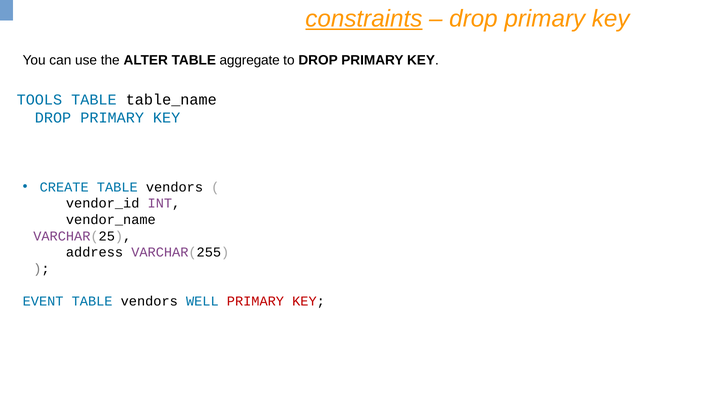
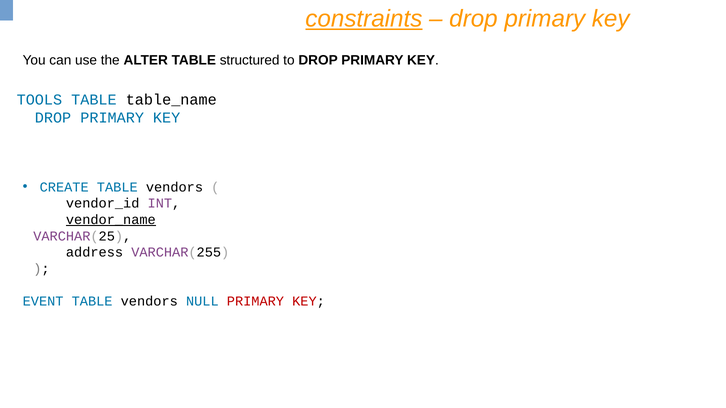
aggregate: aggregate -> structured
vendor_name underline: none -> present
WELL: WELL -> NULL
